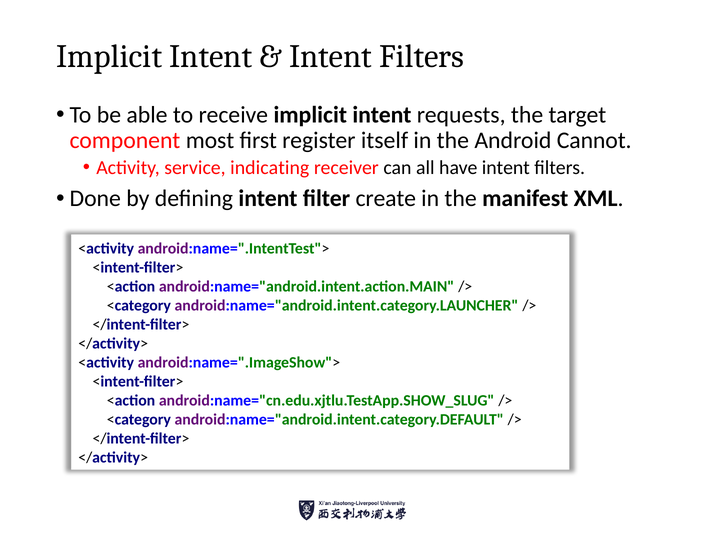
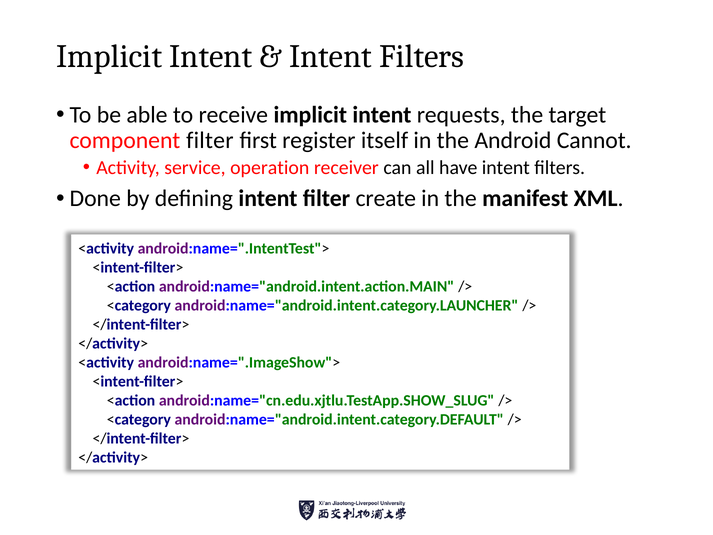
component most: most -> filter
indicating: indicating -> operation
